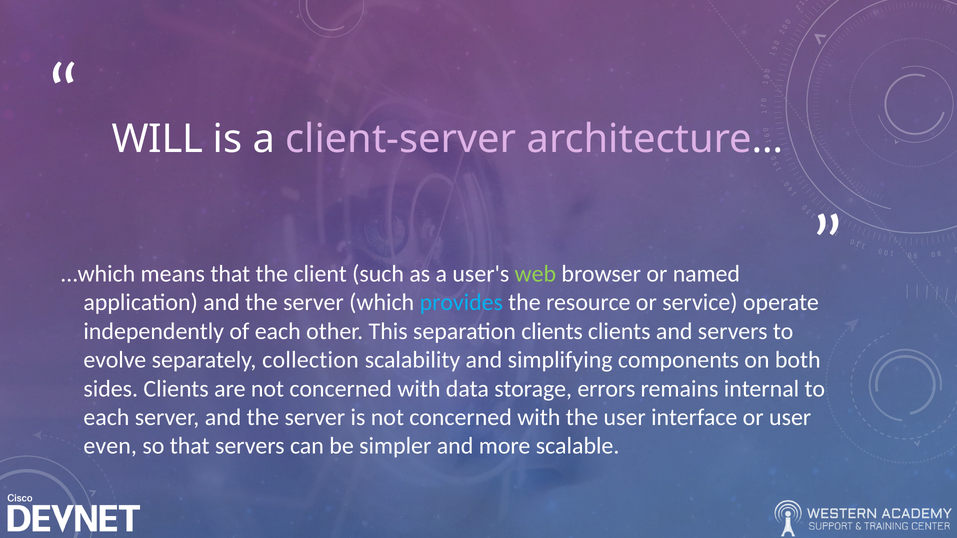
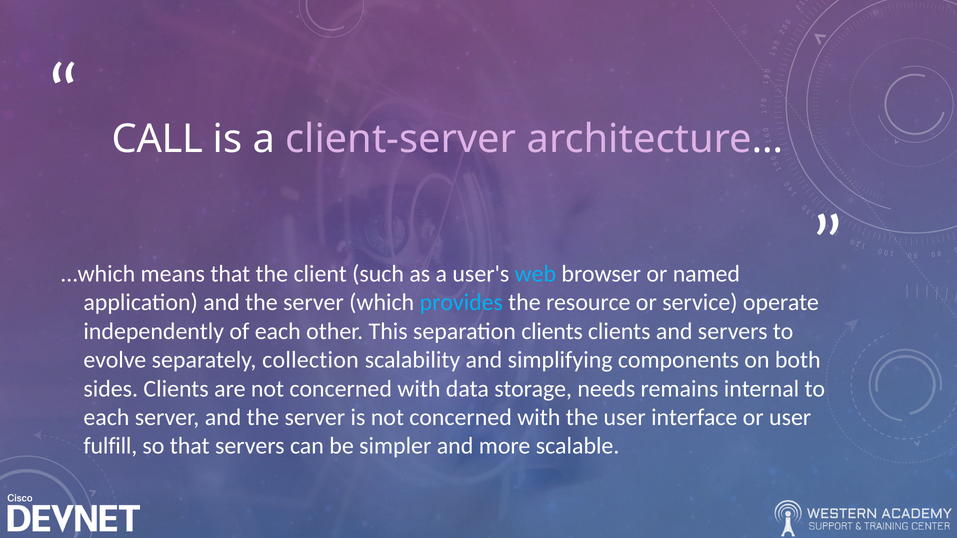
WILL: WILL -> CALL
web colour: light green -> light blue
errors: errors -> needs
even: even -> fulfill
